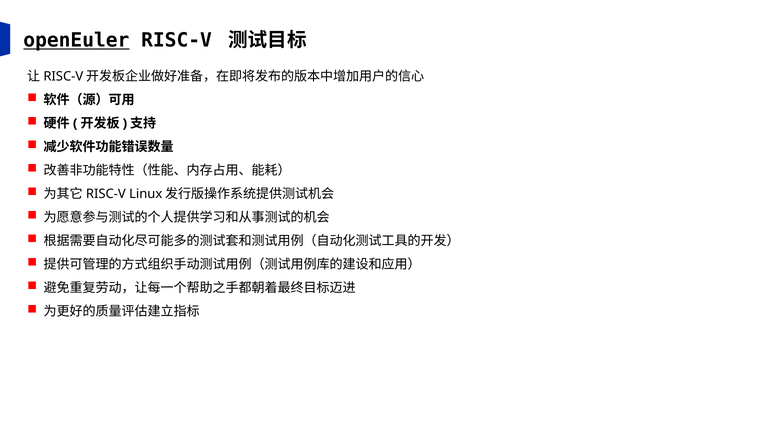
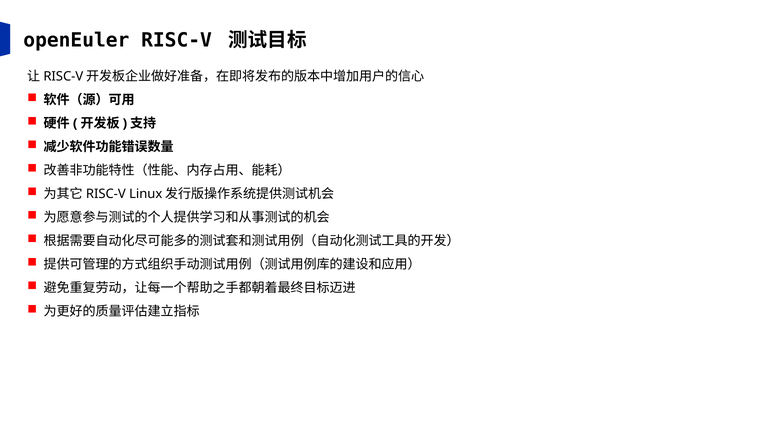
openEuler underline: present -> none
